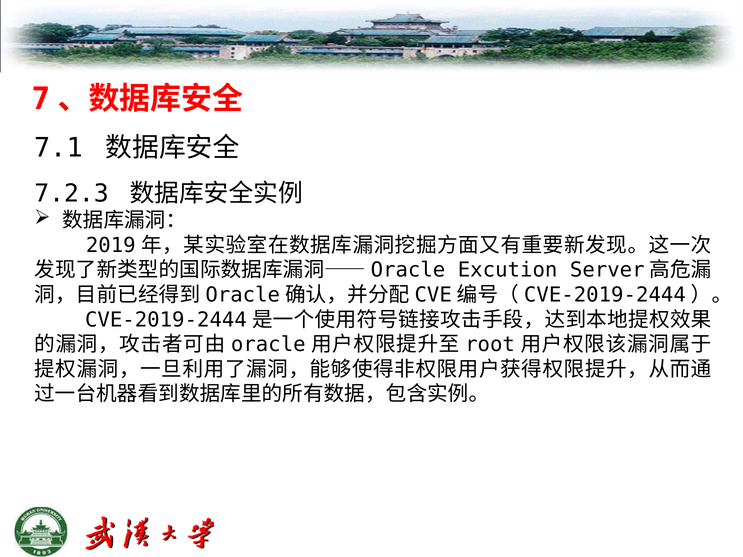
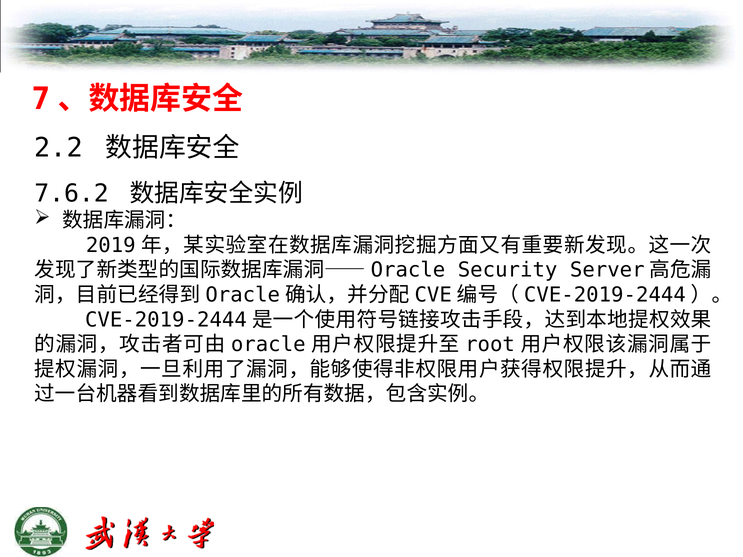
7.1: 7.1 -> 2.2
7.2.3: 7.2.3 -> 7.6.2
Excution: Excution -> Security
